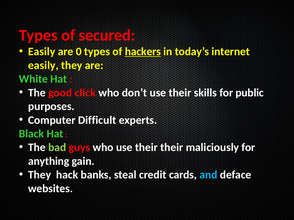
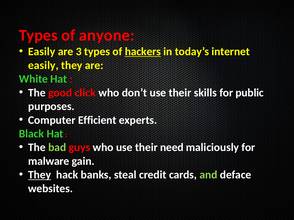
secured: secured -> anyone
0: 0 -> 3
Difficult: Difficult -> Efficient
their their: their -> need
anything: anything -> malware
They at (40, 175) underline: none -> present
and colour: light blue -> light green
